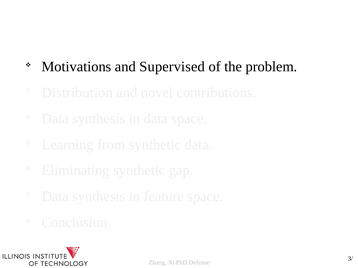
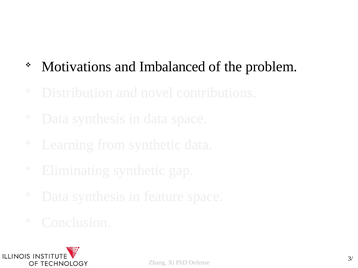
Supervised: Supervised -> Imbalanced
